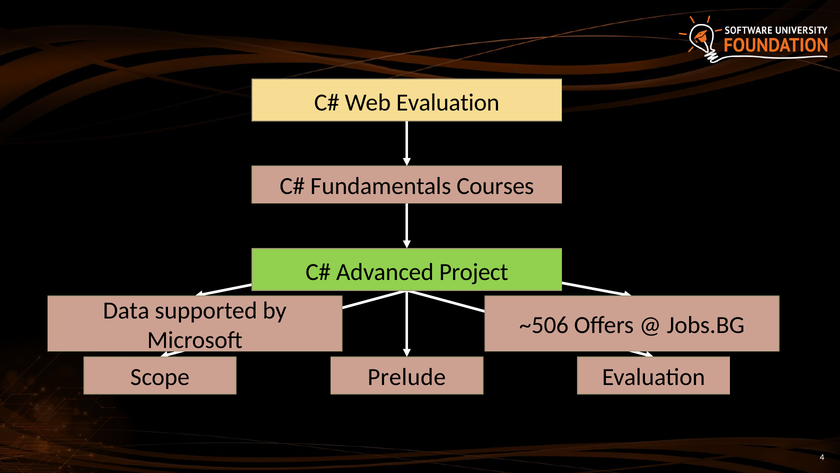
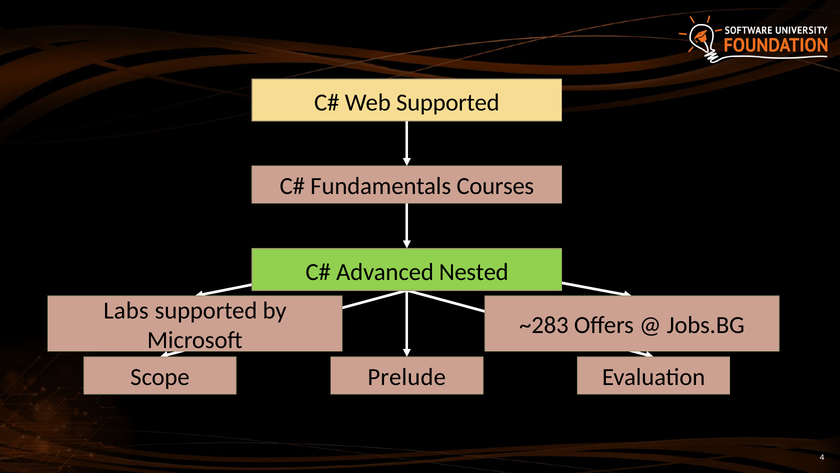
Web Evaluation: Evaluation -> Supported
Project: Project -> Nested
Data: Data -> Labs
~506: ~506 -> ~283
